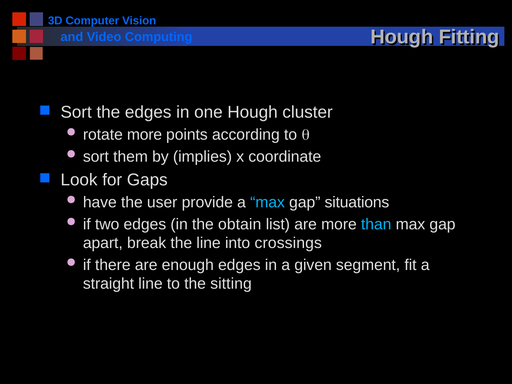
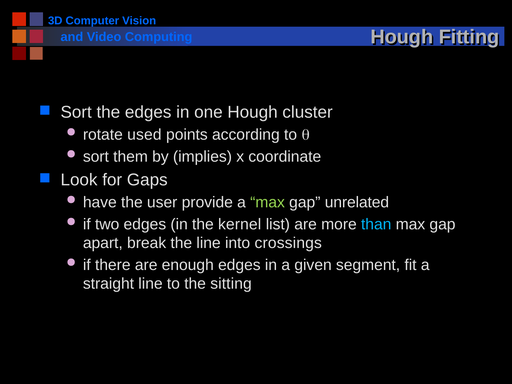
rotate more: more -> used
max at (268, 202) colour: light blue -> light green
situations: situations -> unrelated
obtain: obtain -> kernel
